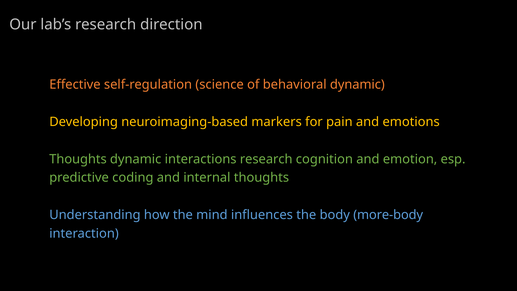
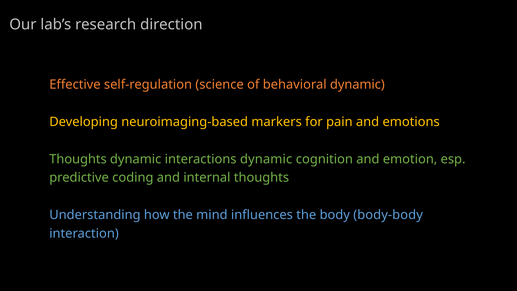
interactions research: research -> dynamic
more-body: more-body -> body-body
